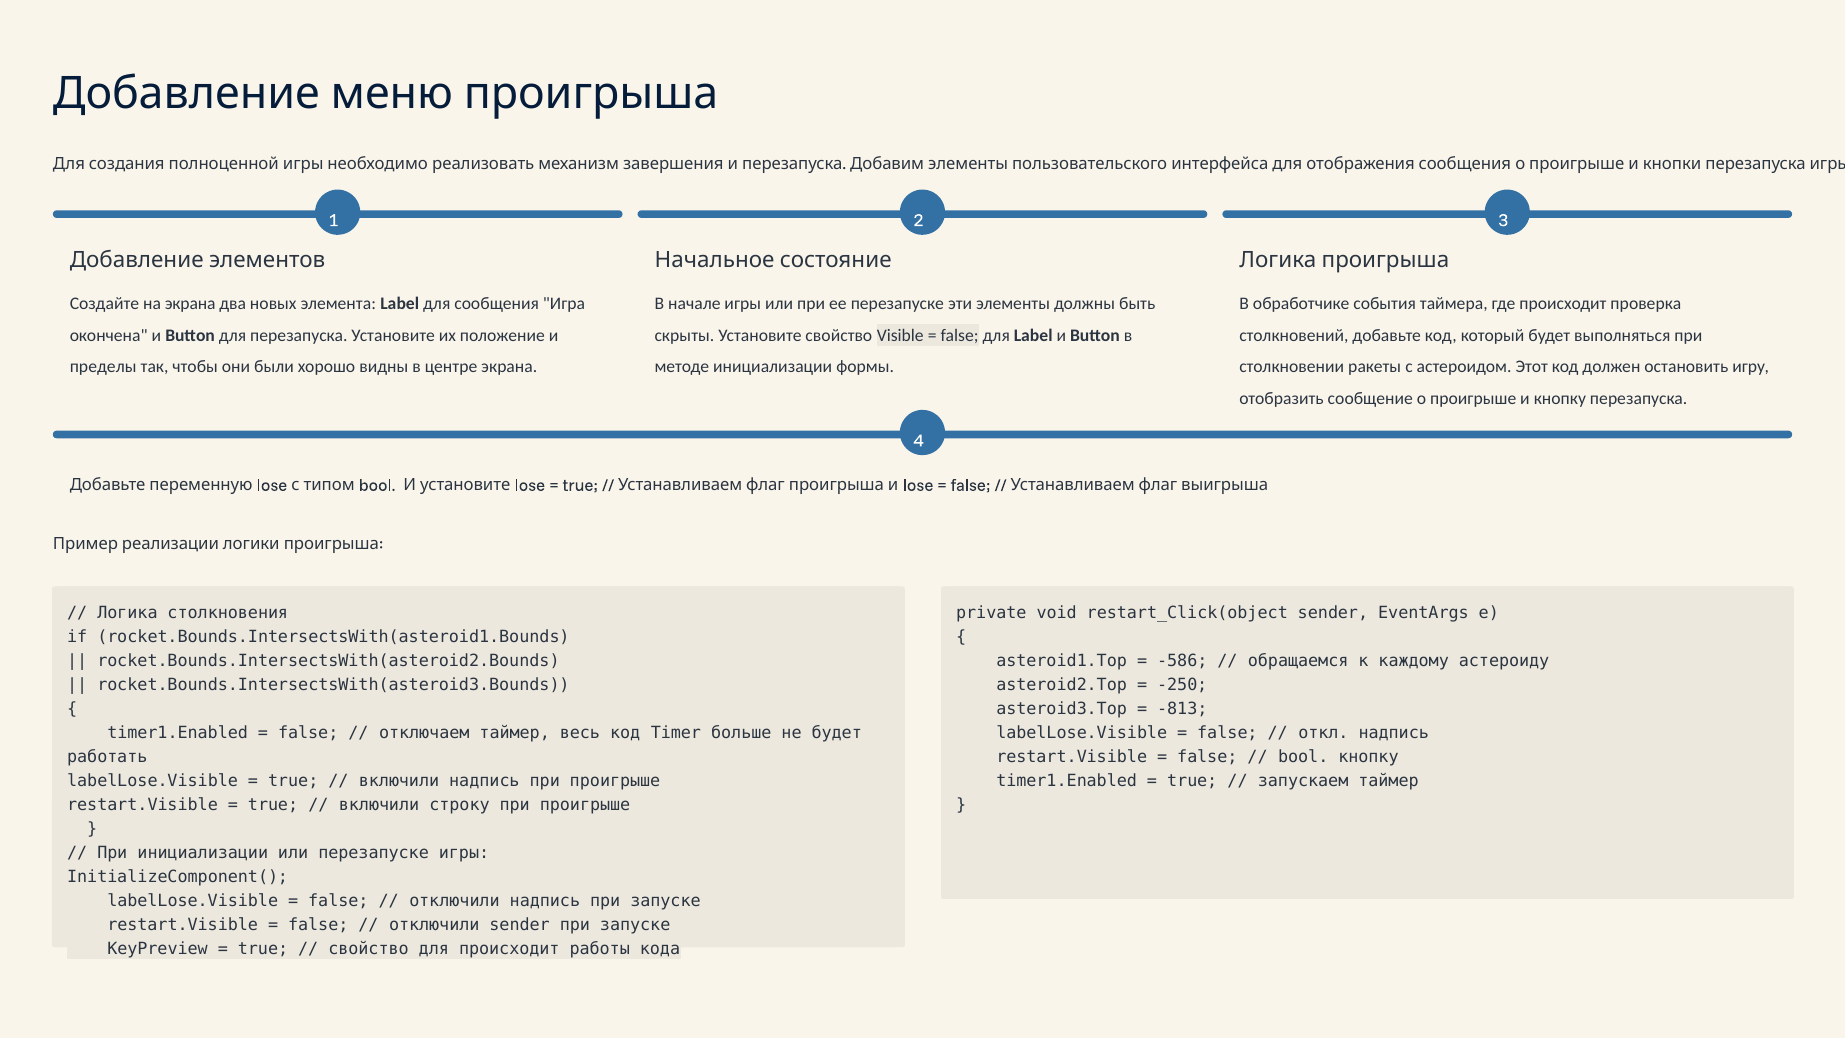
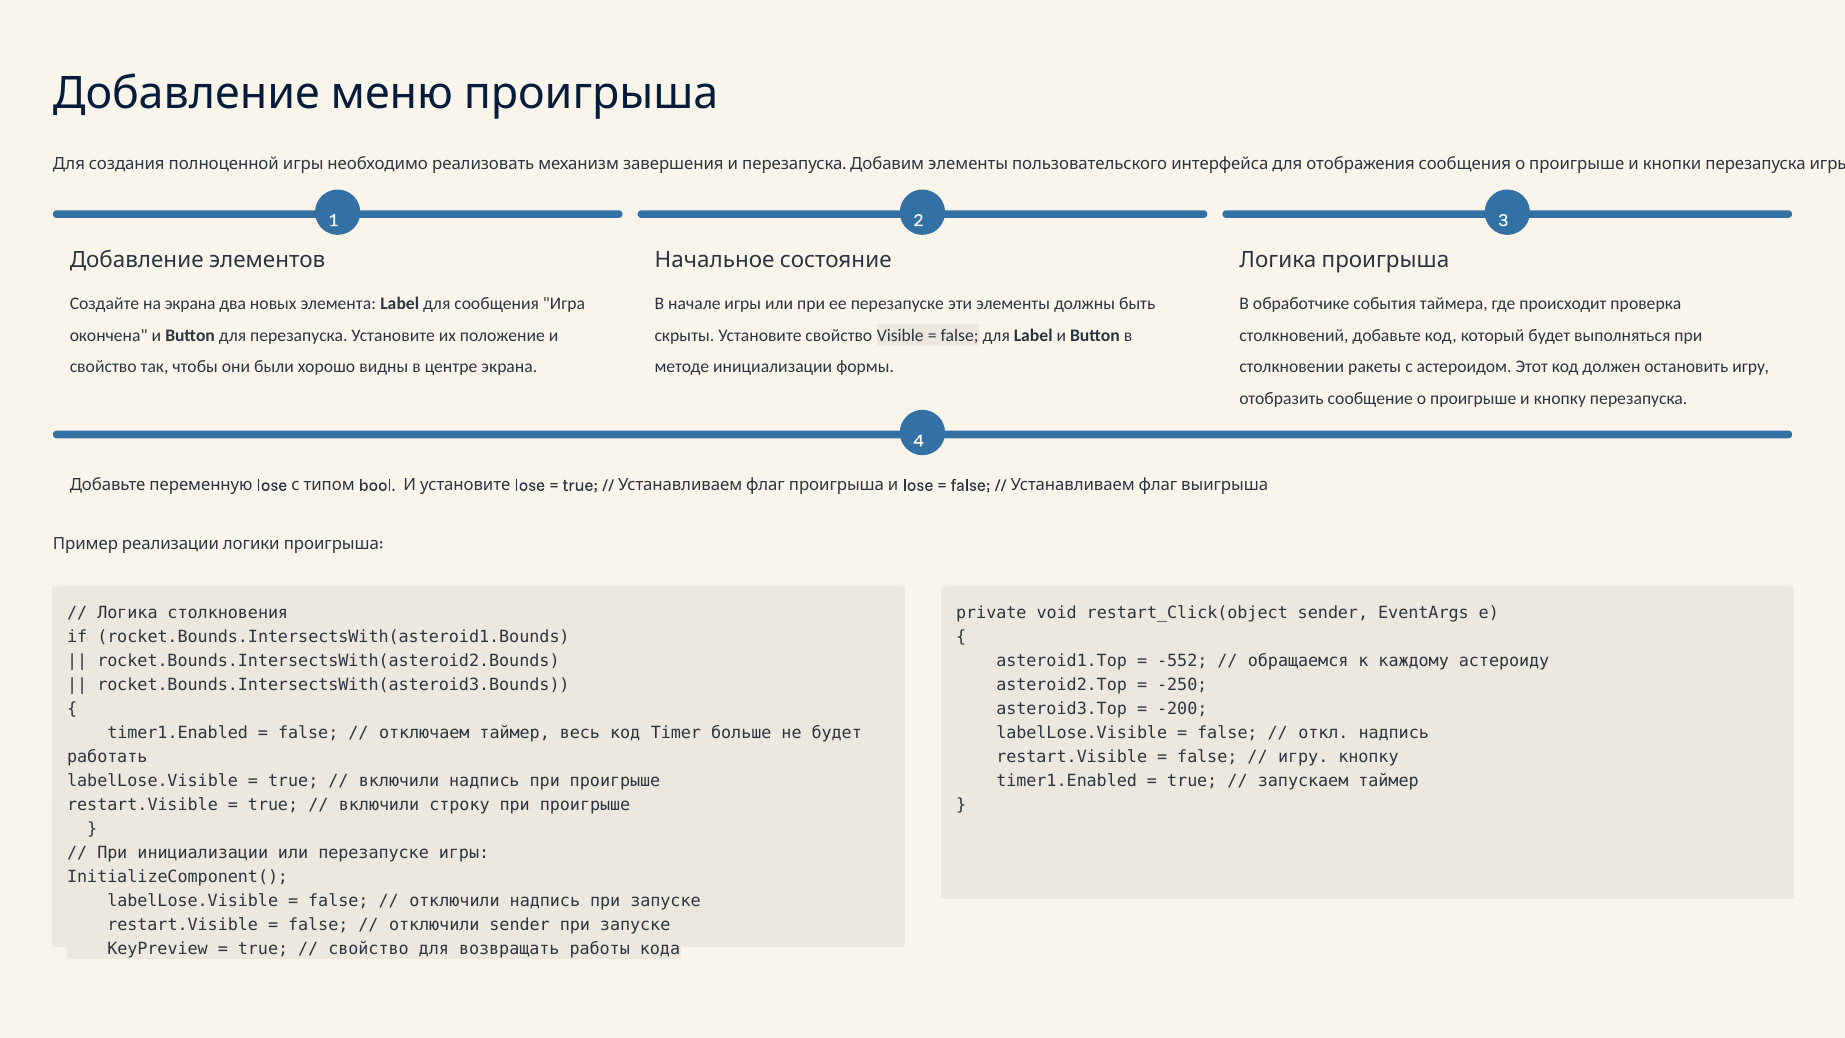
пределы at (103, 367): пределы -> свойство
-586: -586 -> -552
-813: -813 -> -200
bool at (1303, 757): bool -> игру
для происходит: происходит -> возвращать
